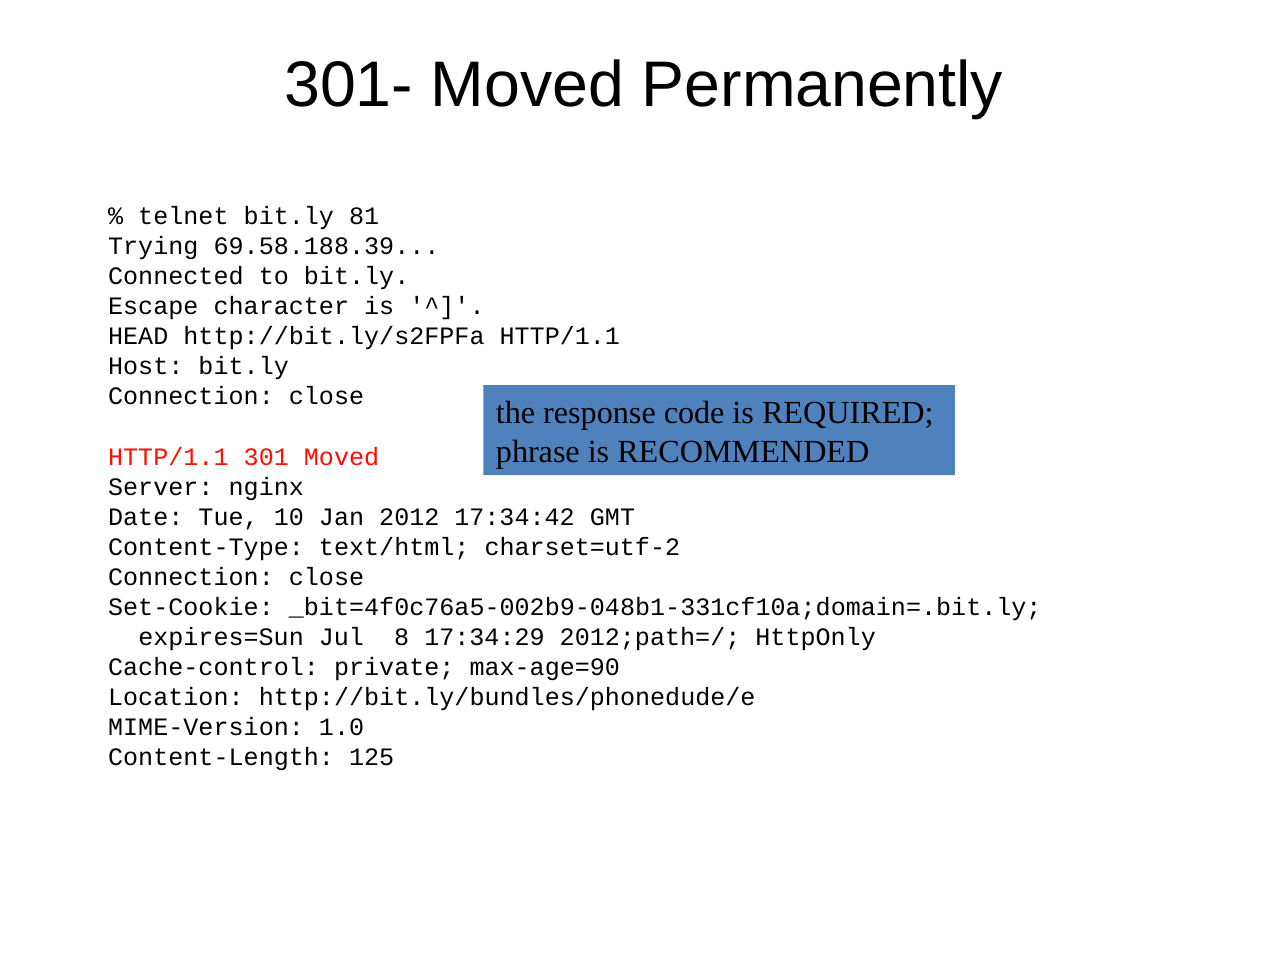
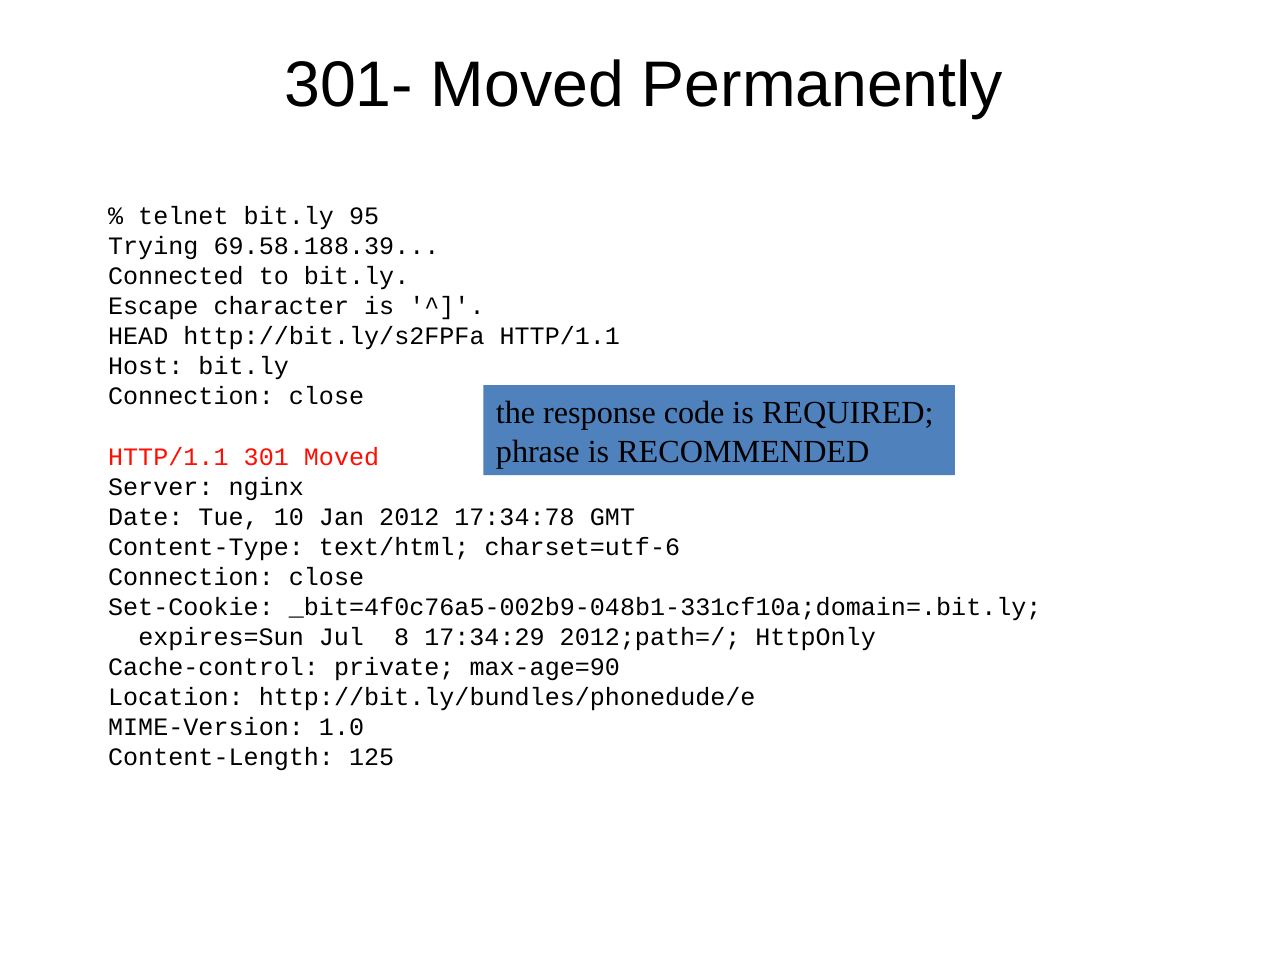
81: 81 -> 95
17:34:42: 17:34:42 -> 17:34:78
charset=utf-2: charset=utf-2 -> charset=utf-6
